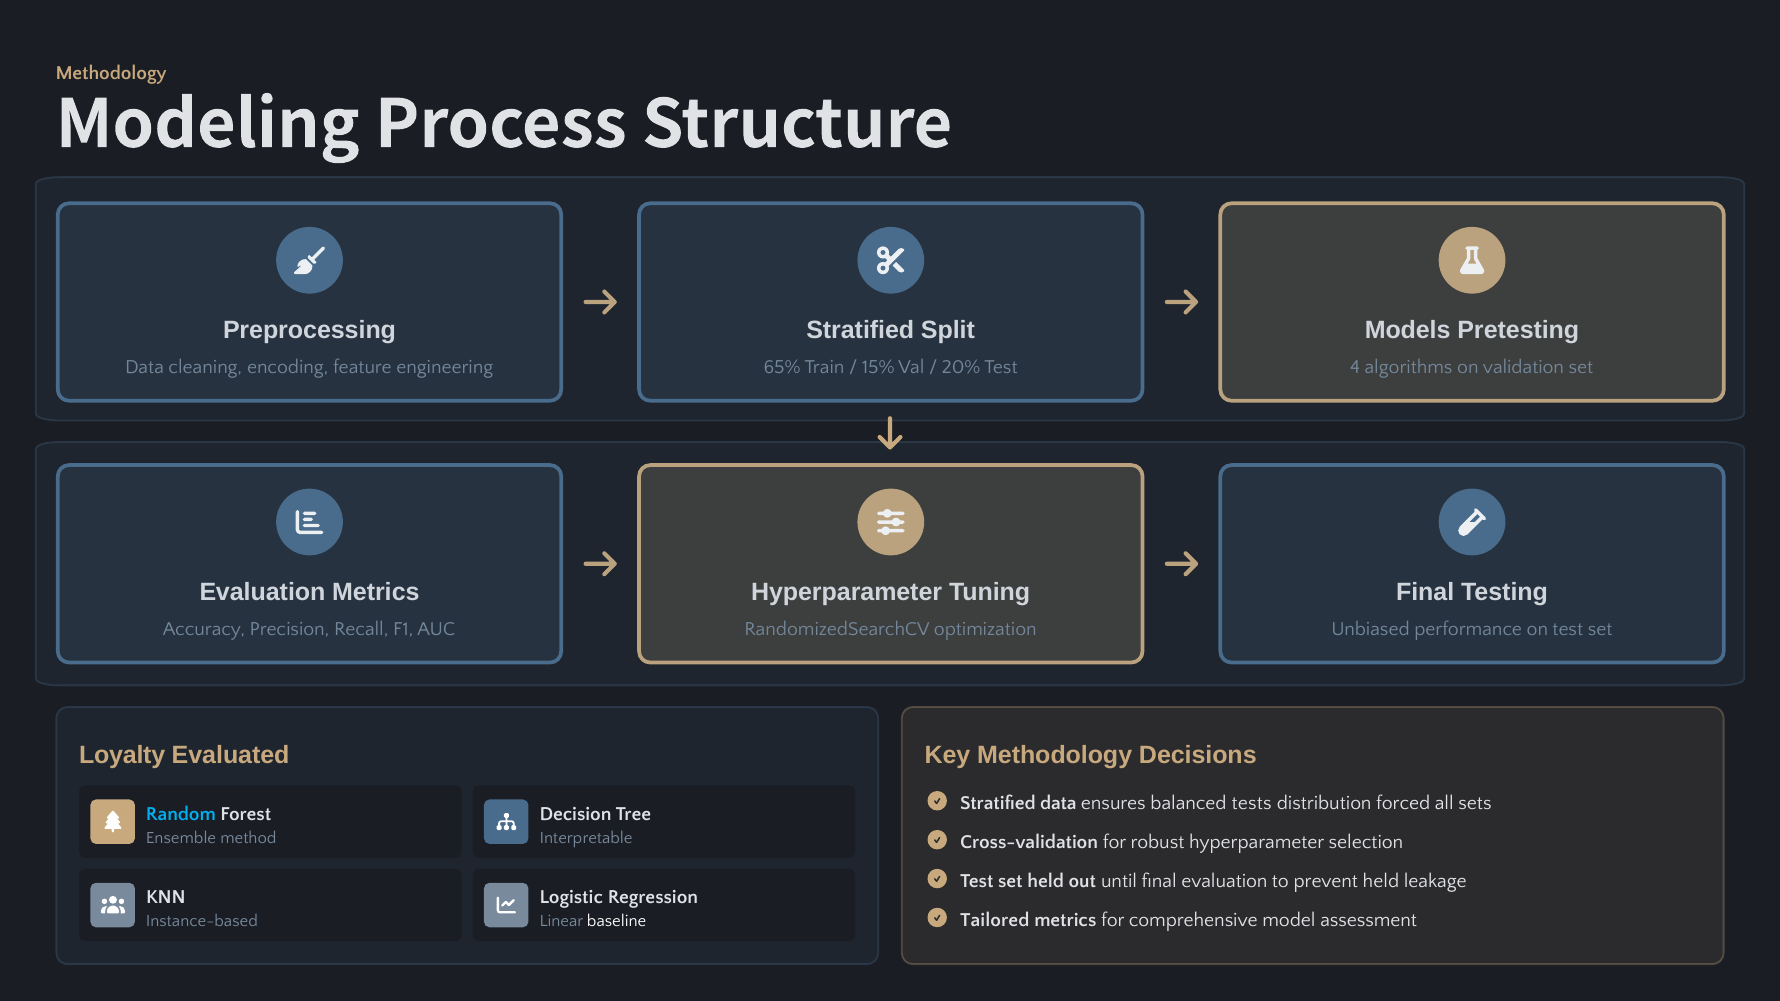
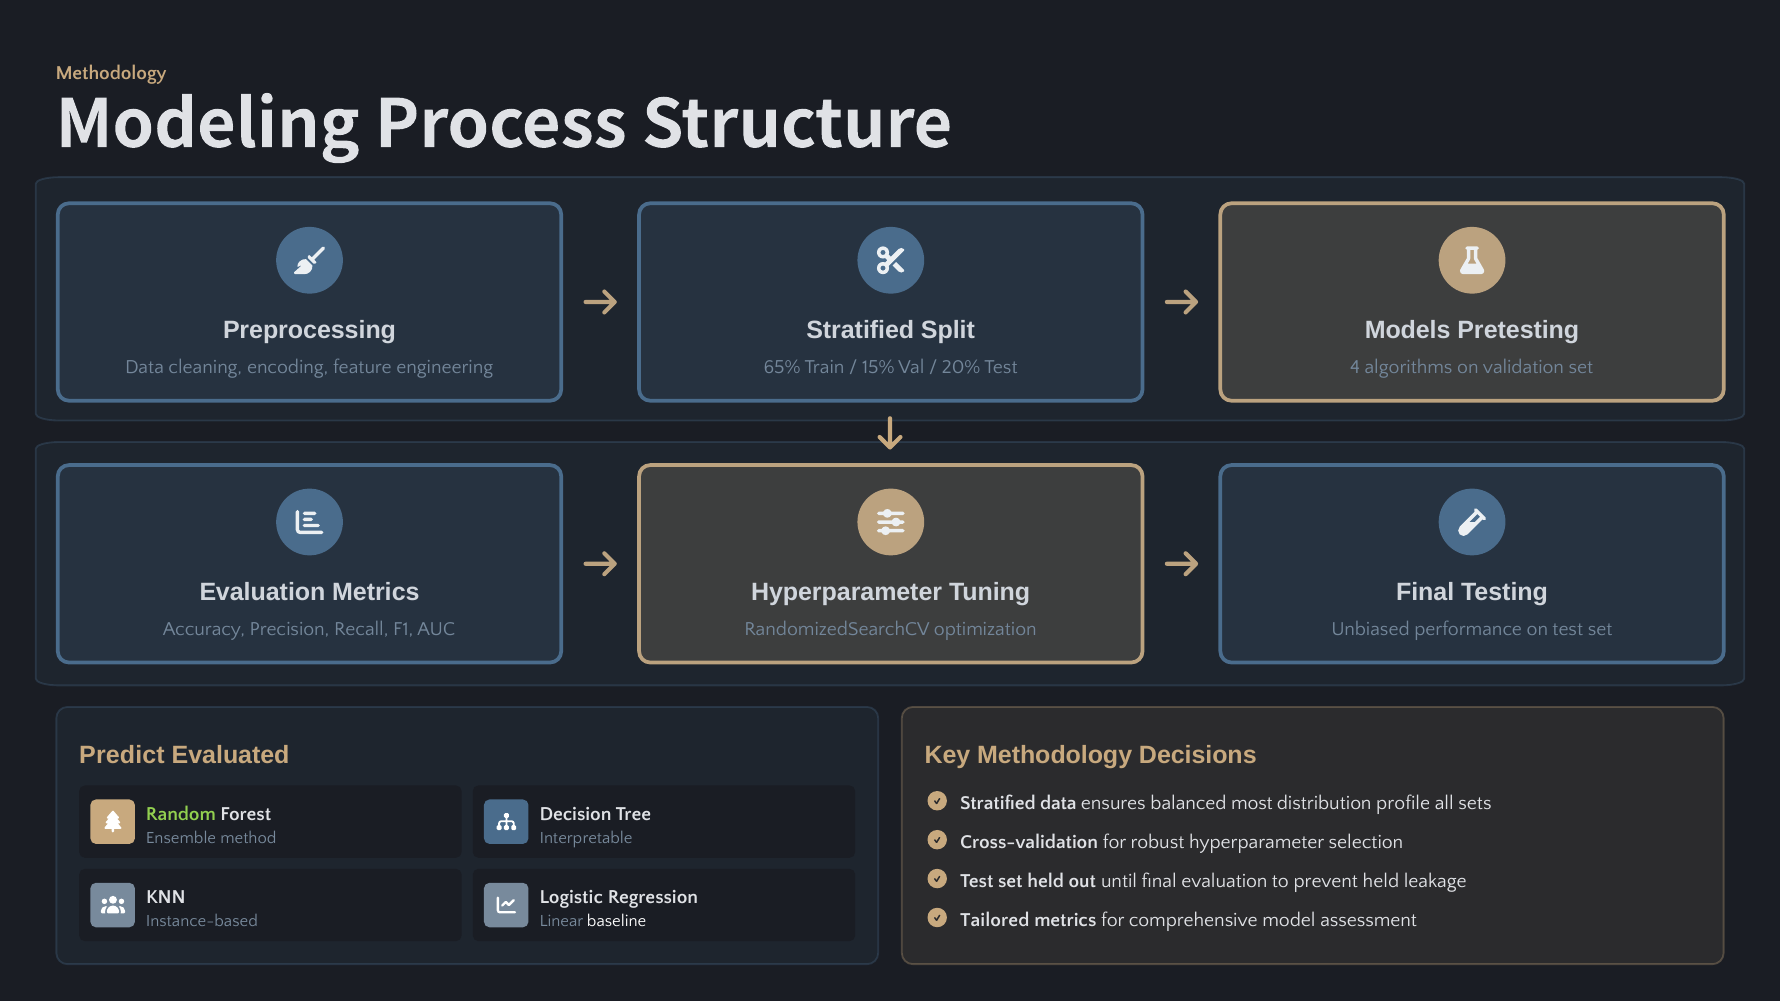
Loyalty: Loyalty -> Predict
tests: tests -> most
forced: forced -> profile
Random colour: light blue -> light green
